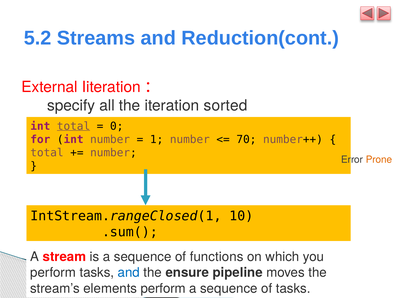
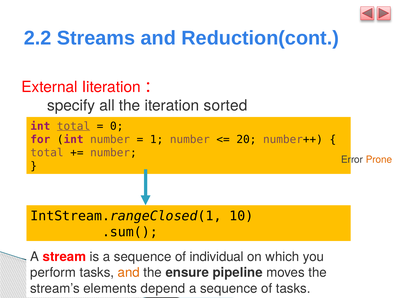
5.2: 5.2 -> 2.2
70: 70 -> 20
functions: functions -> individual
and at (129, 272) colour: blue -> orange
elements perform: perform -> depend
